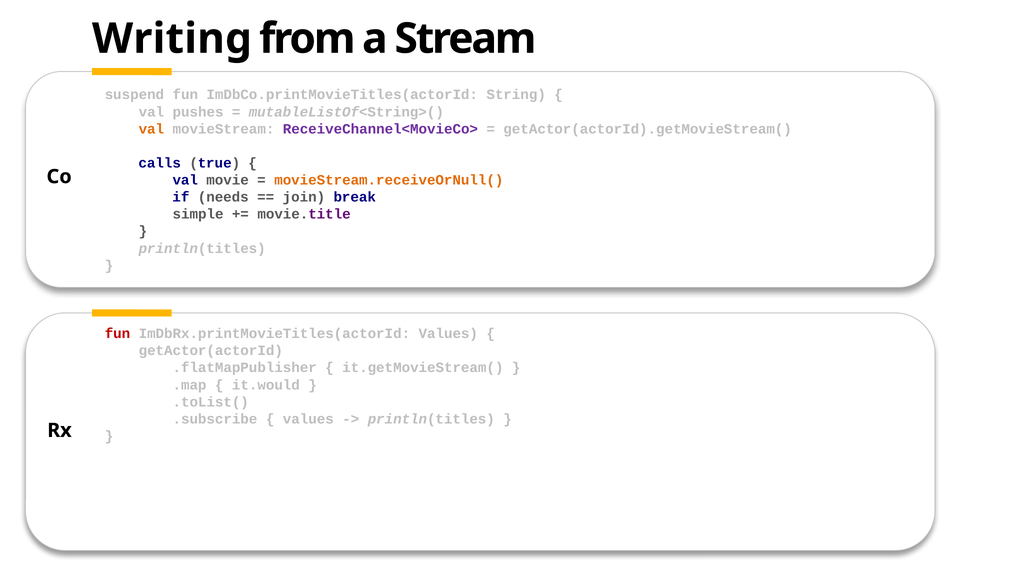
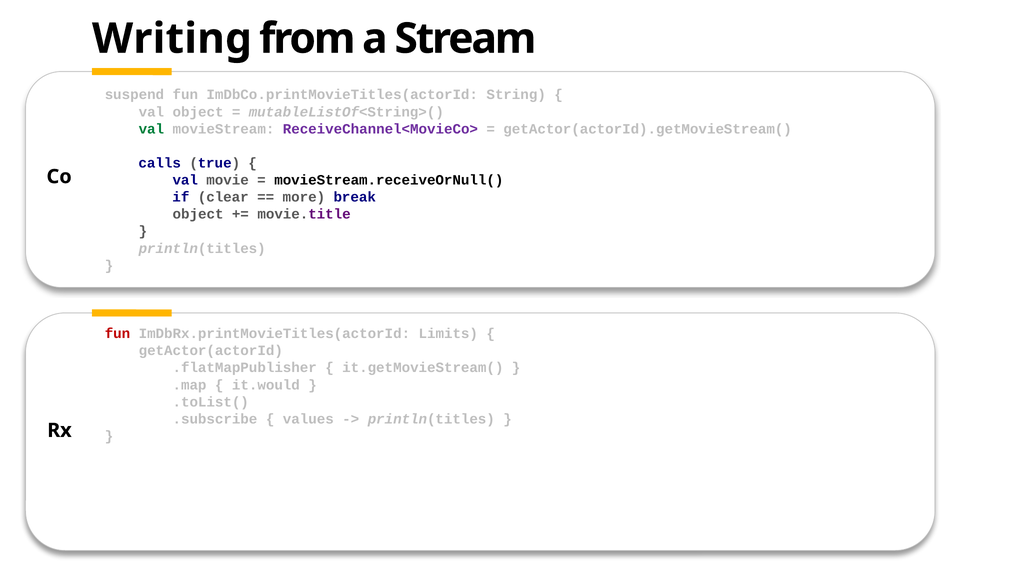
val pushes: pushes -> object
val at (151, 129) colour: orange -> green
movieStream.receiveOrNull( colour: orange -> black
needs: needs -> clear
join: join -> more
simple at (198, 214): simple -> object
ImDbRx.printMovieTitles(actorId Values: Values -> Limits
